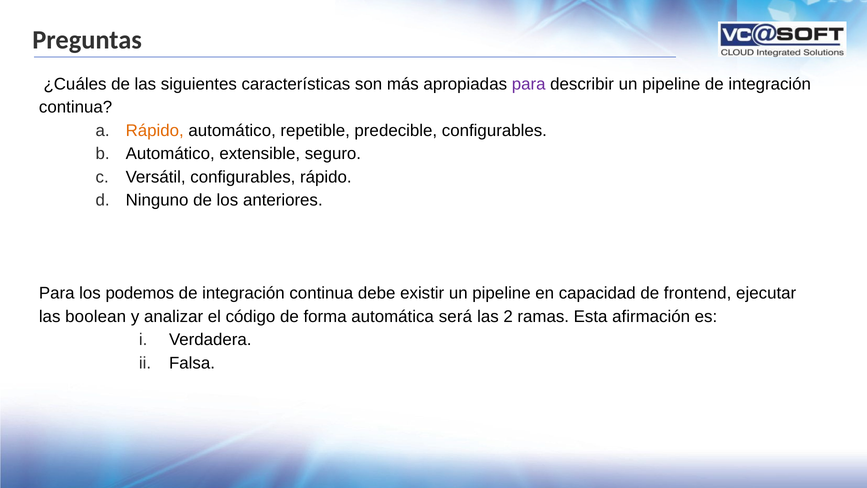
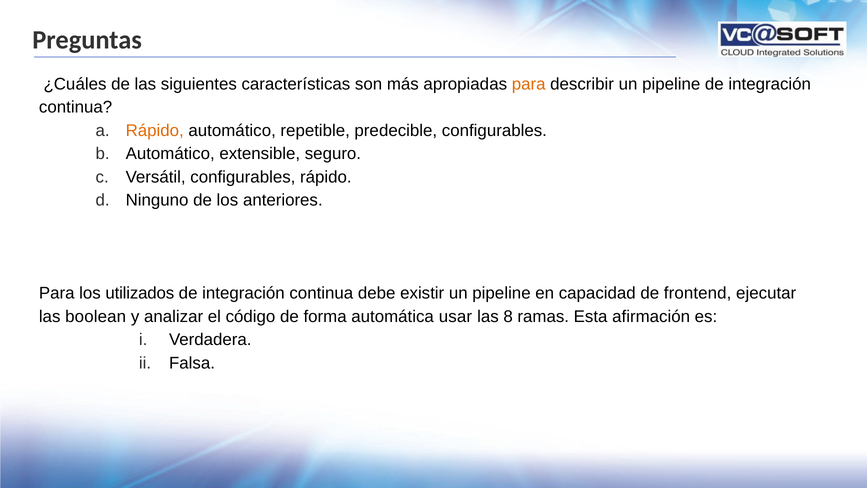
para at (529, 84) colour: purple -> orange
podemos: podemos -> utilizados
será: será -> usar
2: 2 -> 8
